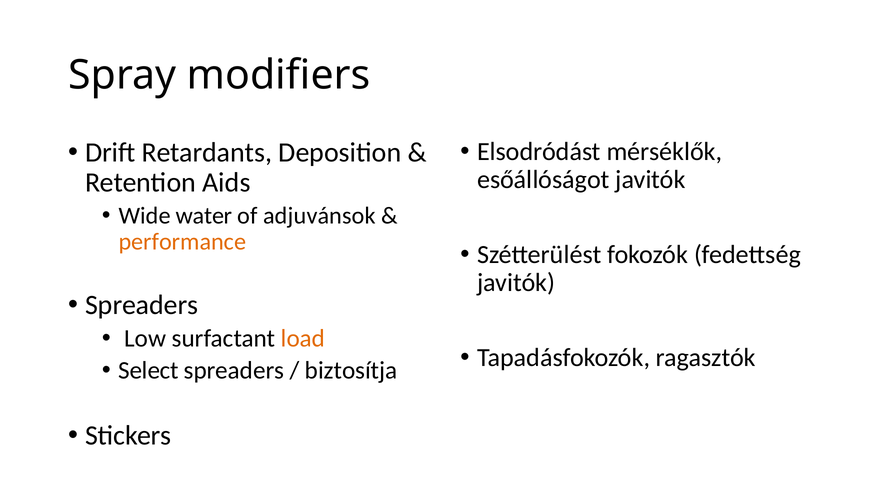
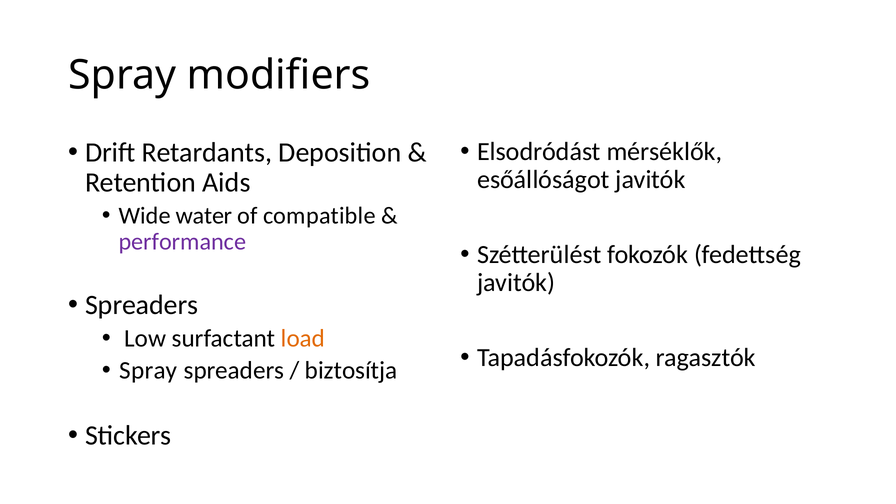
adjuvánsok: adjuvánsok -> compatible
performance colour: orange -> purple
Select at (148, 370): Select -> Spray
